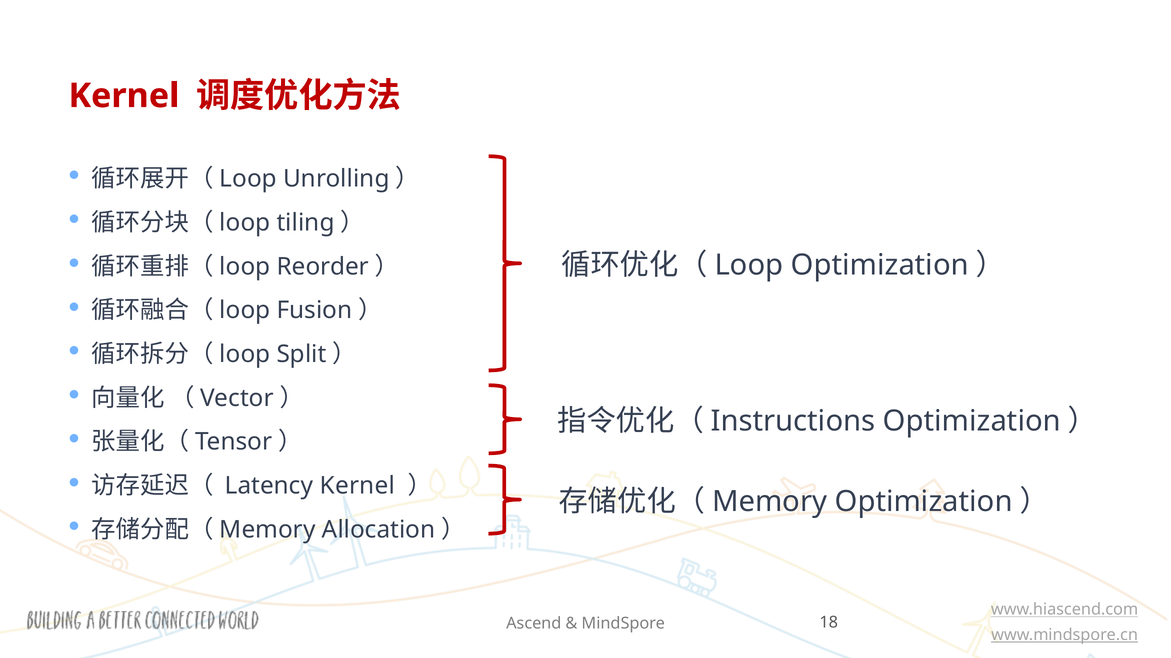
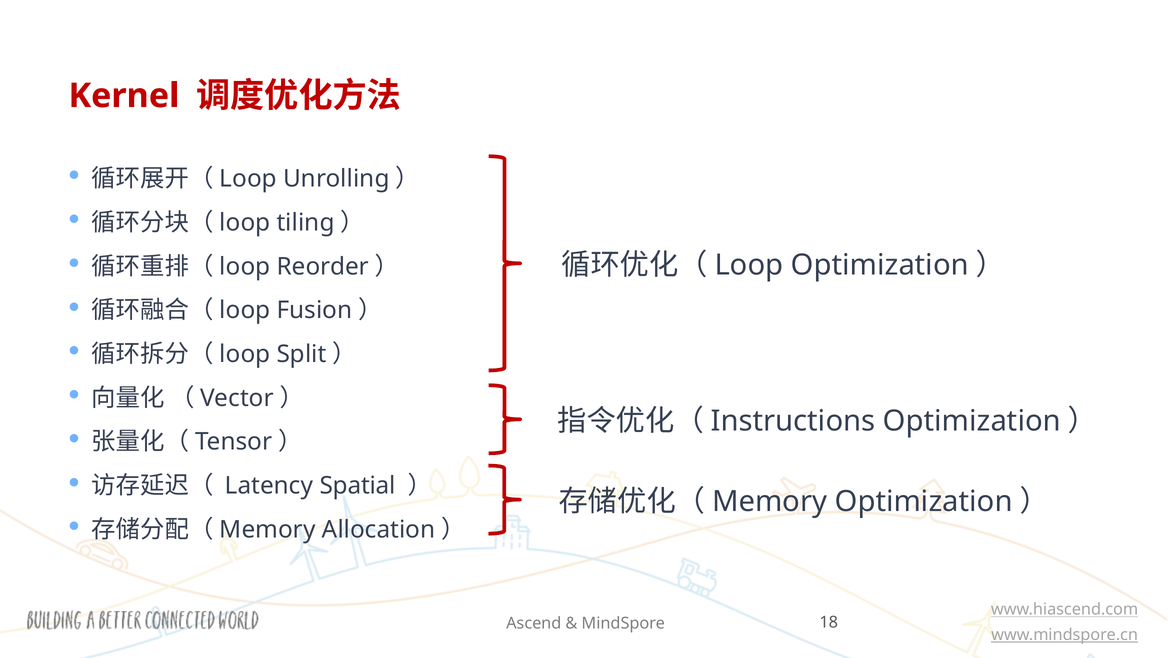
Latency Kernel: Kernel -> Spatial
